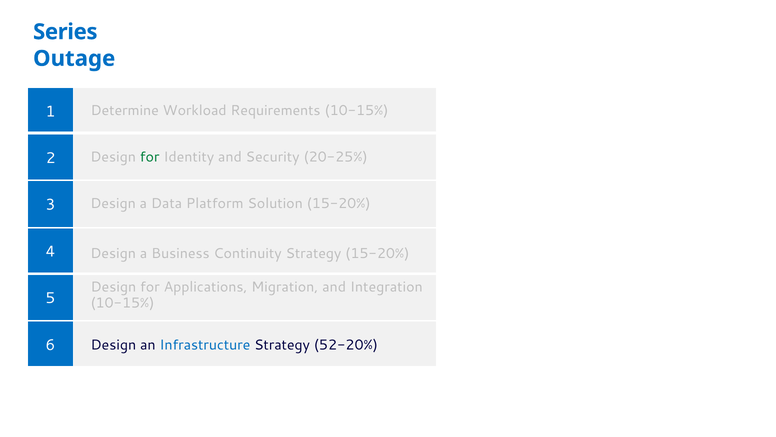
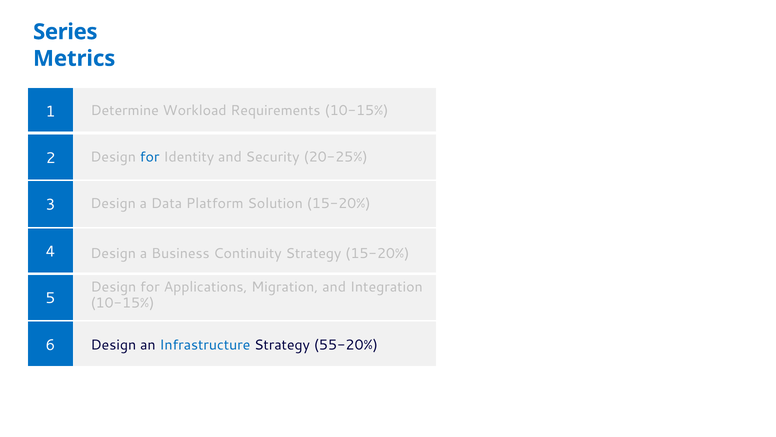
Outage: Outage -> Metrics
for at (150, 157) colour: green -> blue
52-20%: 52-20% -> 55-20%
